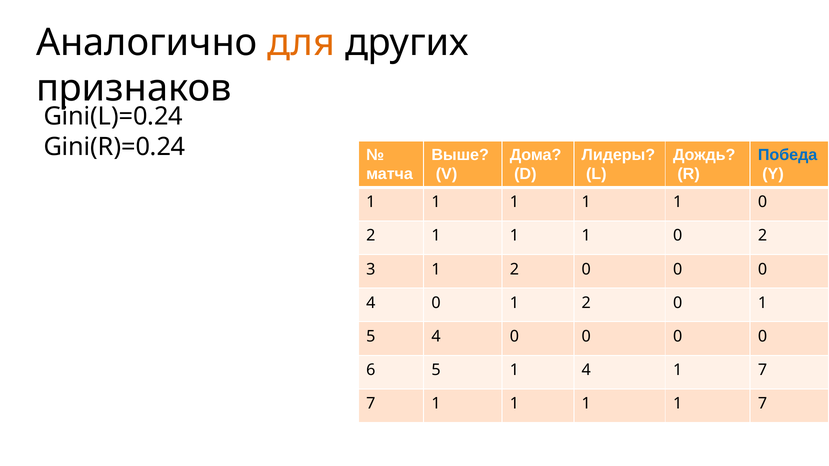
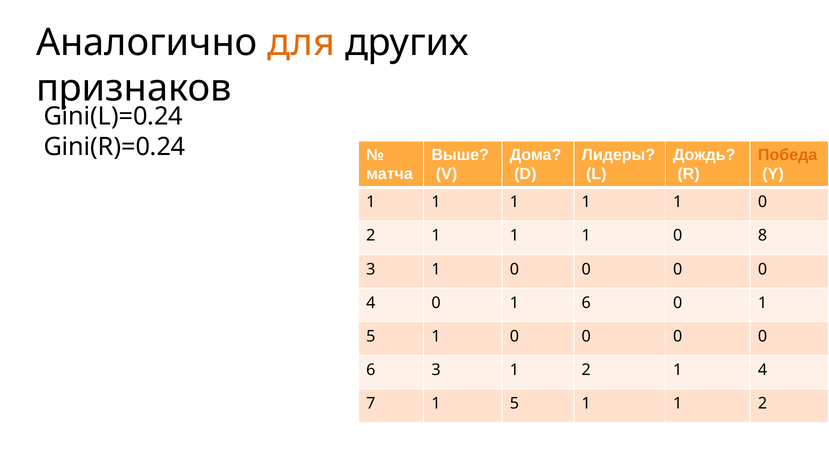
Победа colour: blue -> orange
2 at (763, 236): 2 -> 8
3 1 2: 2 -> 0
0 1 2: 2 -> 6
4 at (436, 337): 4 -> 1
6 5: 5 -> 3
4 at (586, 370): 4 -> 2
7 at (763, 370): 7 -> 4
7 1 1: 1 -> 5
1 1 7: 7 -> 2
